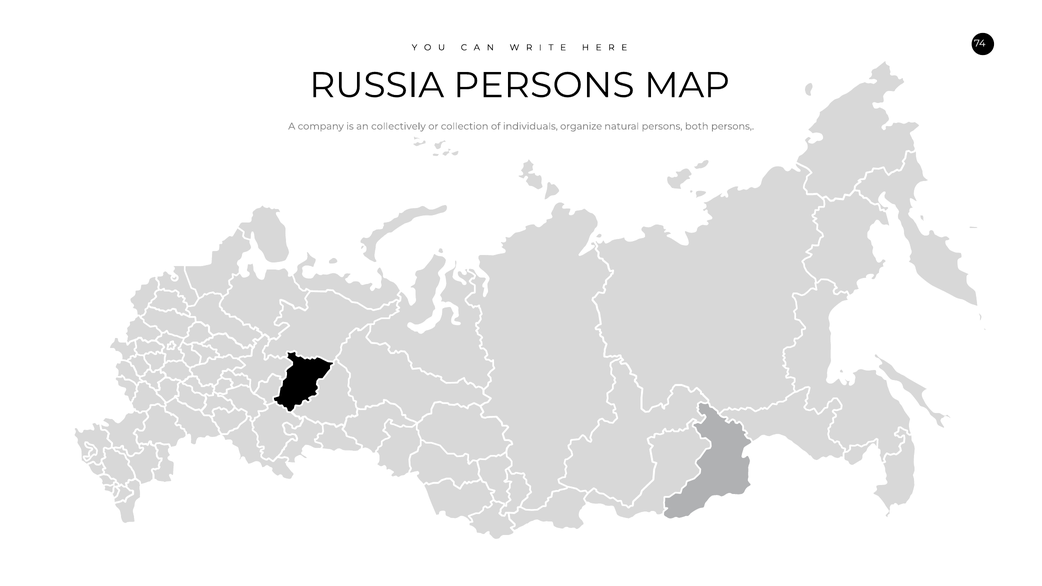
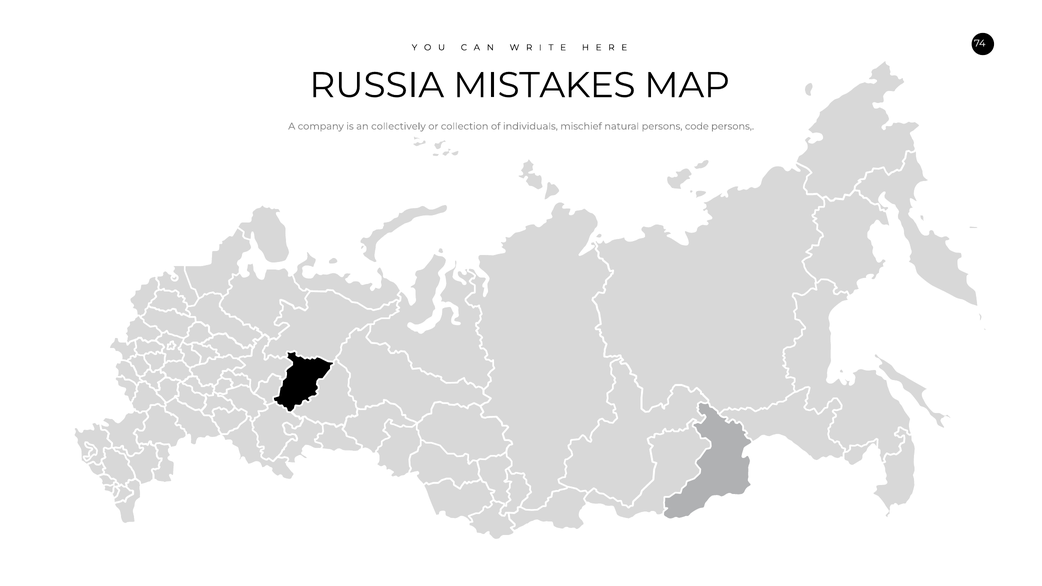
RUSSIA PERSONS: PERSONS -> MISTAKES
organize: organize -> mischief
both: both -> code
